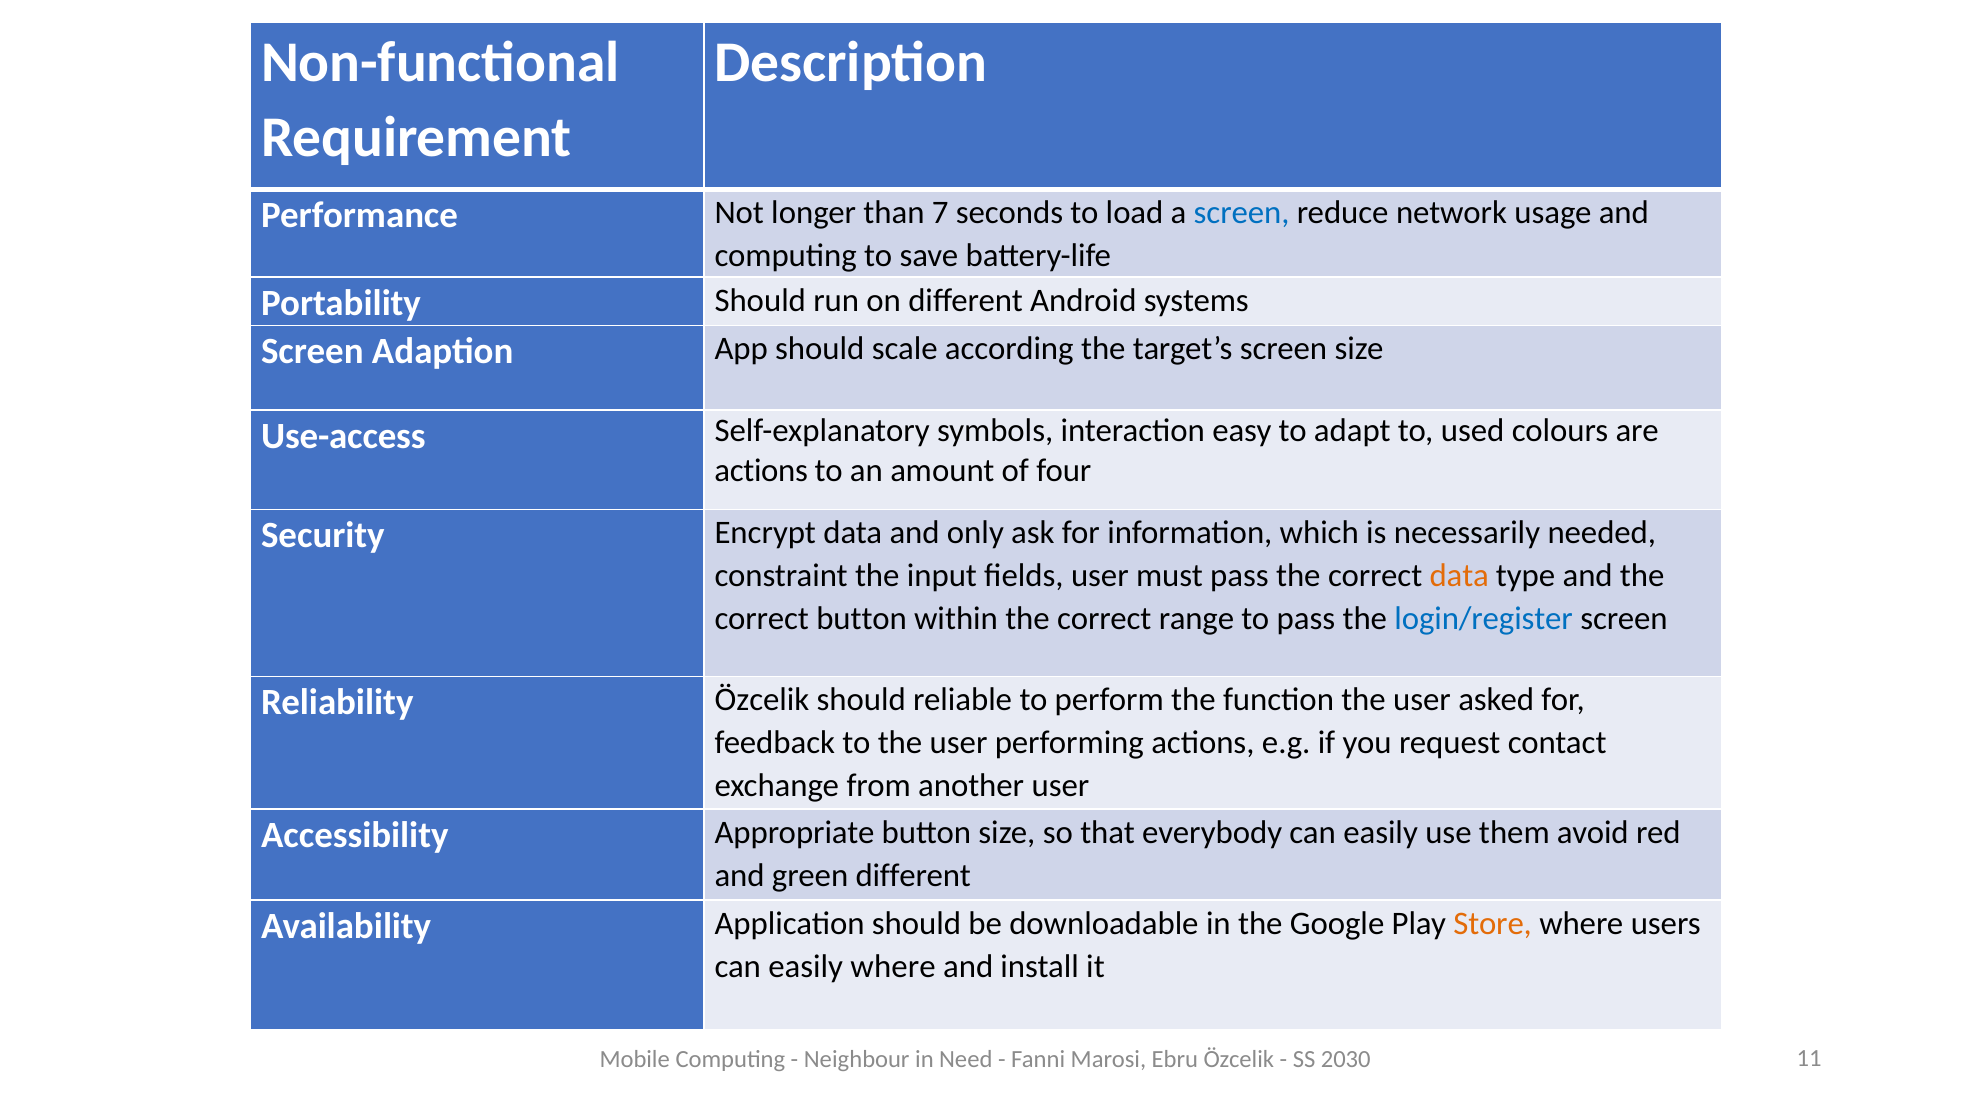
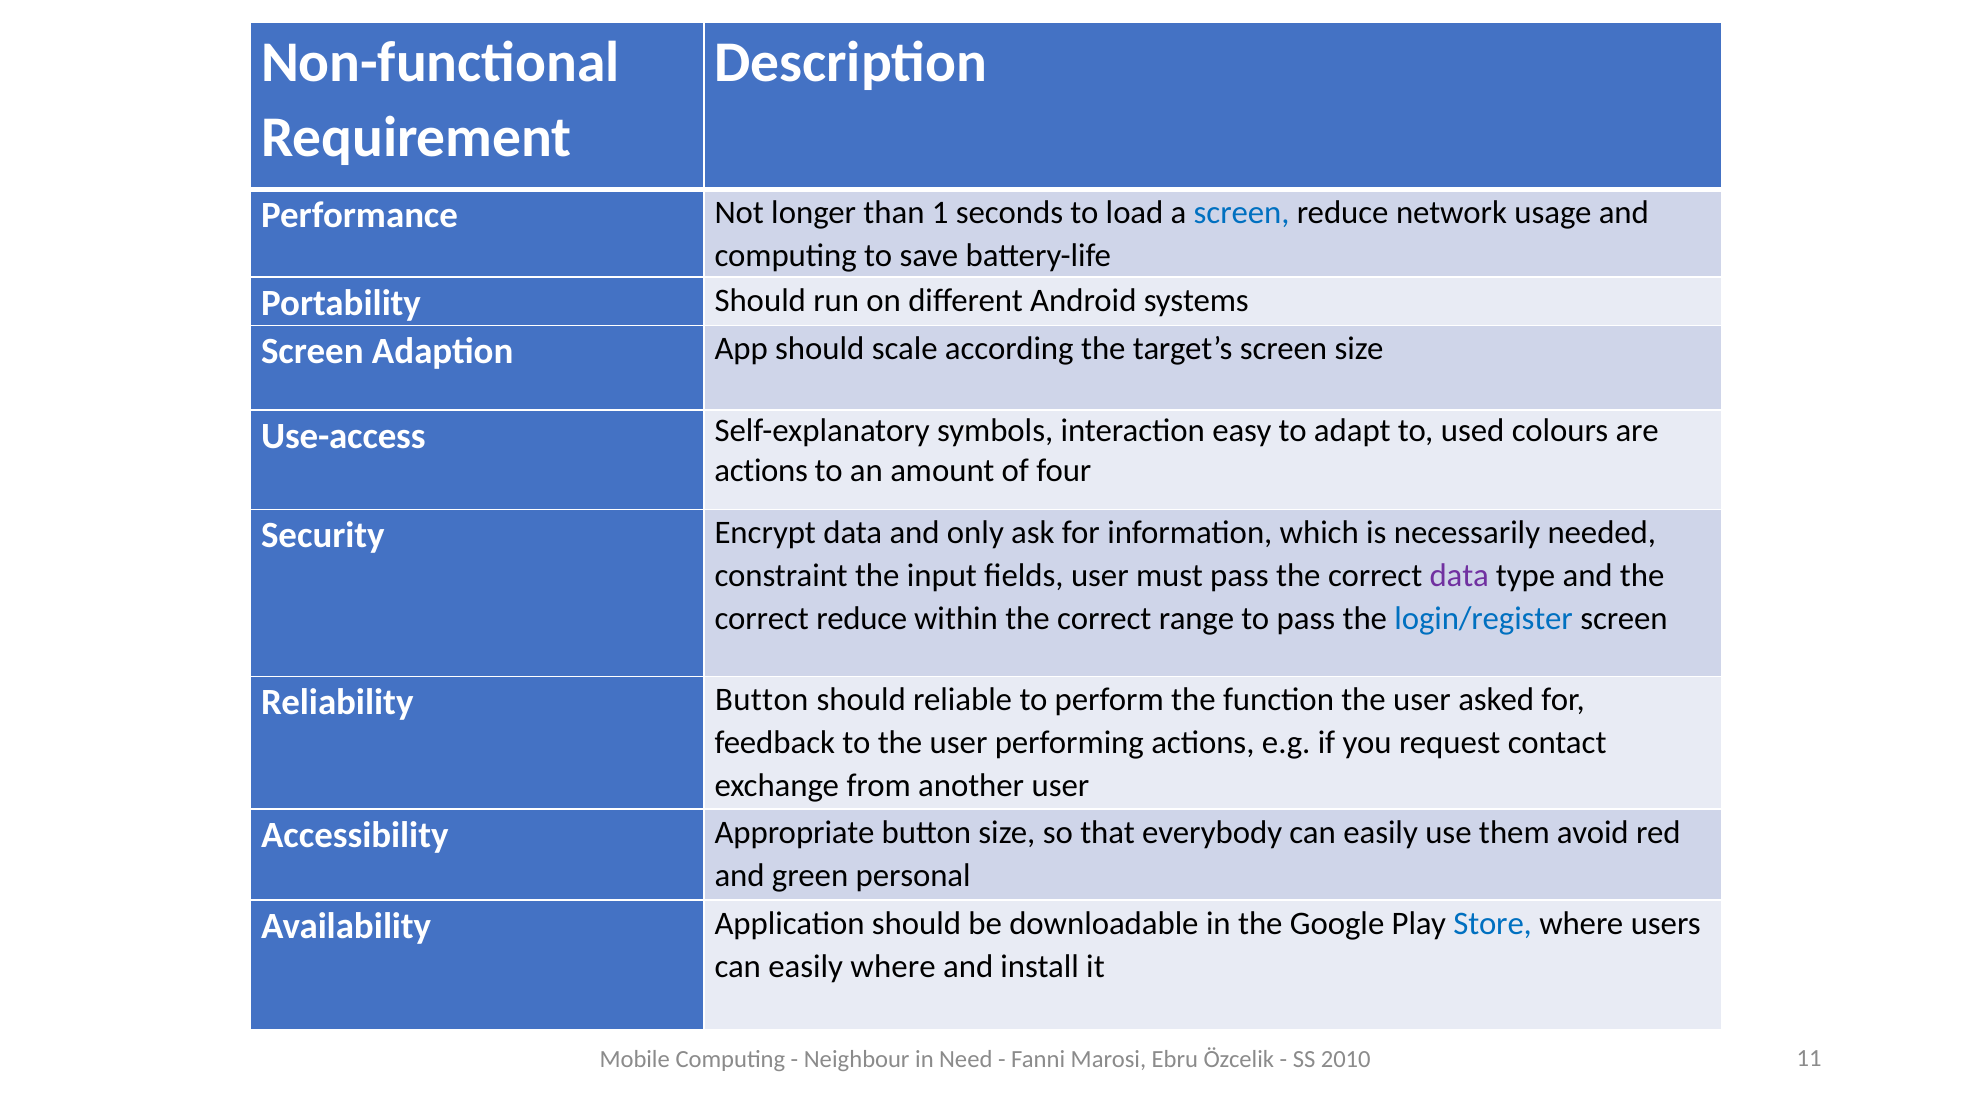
7: 7 -> 1
data at (1459, 576) colour: orange -> purple
correct button: button -> reduce
Reliability Özcelik: Özcelik -> Button
green different: different -> personal
Store colour: orange -> blue
2030: 2030 -> 2010
